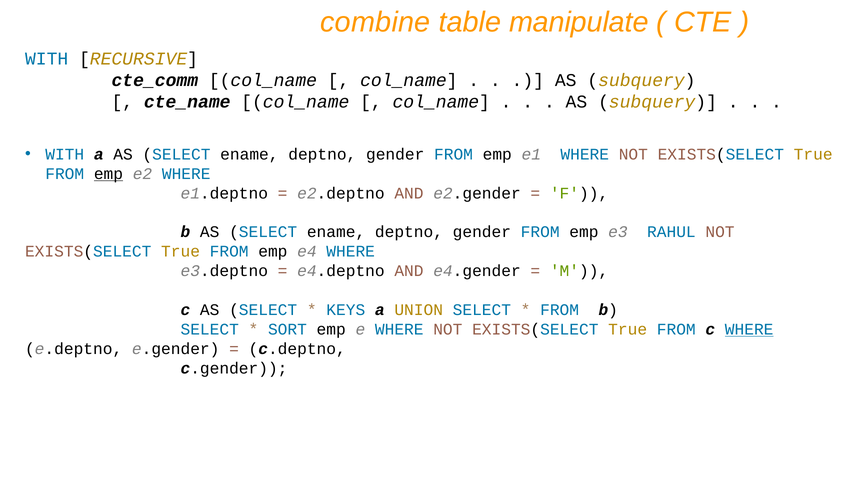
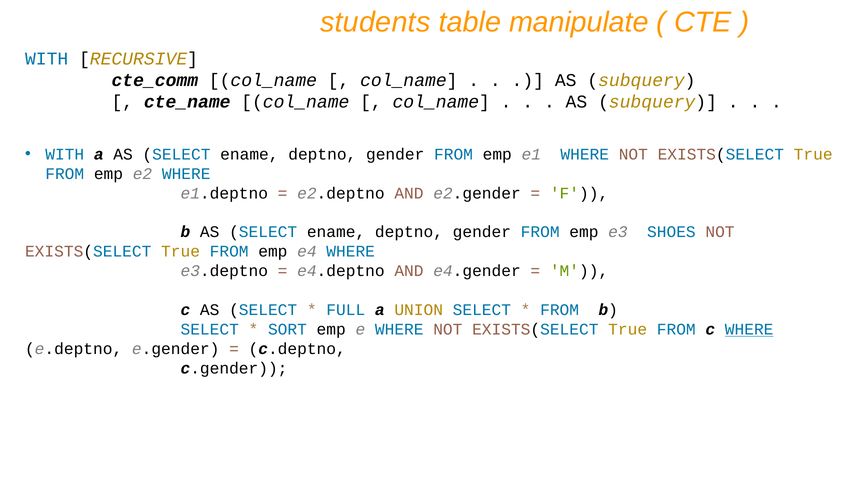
combine: combine -> students
emp at (108, 174) underline: present -> none
RAHUL: RAHUL -> SHOES
KEYS: KEYS -> FULL
